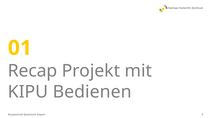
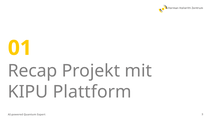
Bedienen: Bedienen -> Plattform
